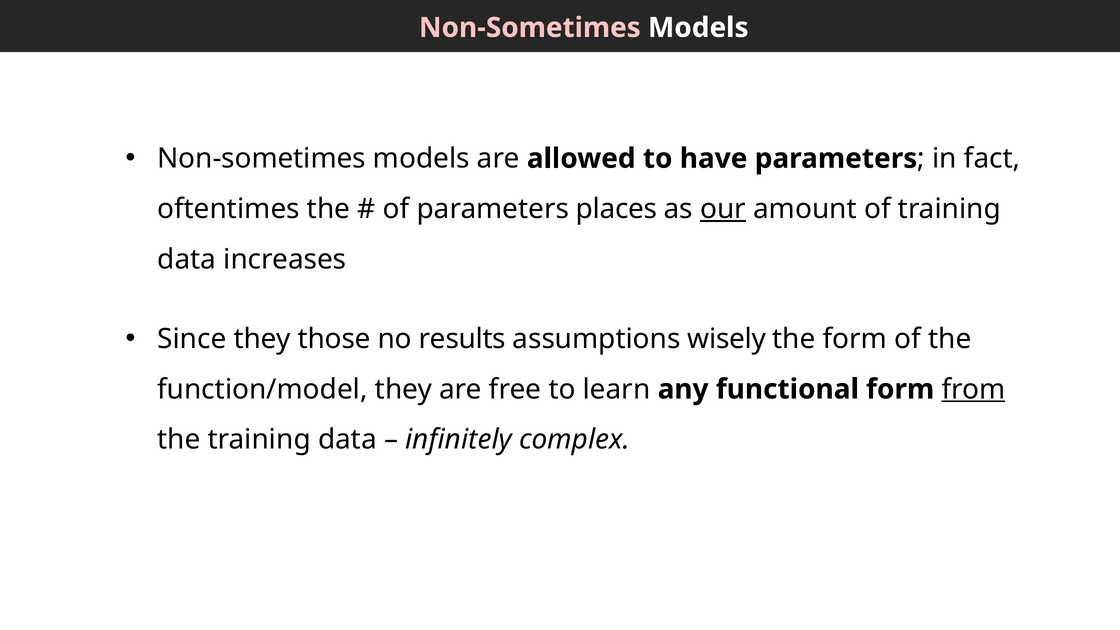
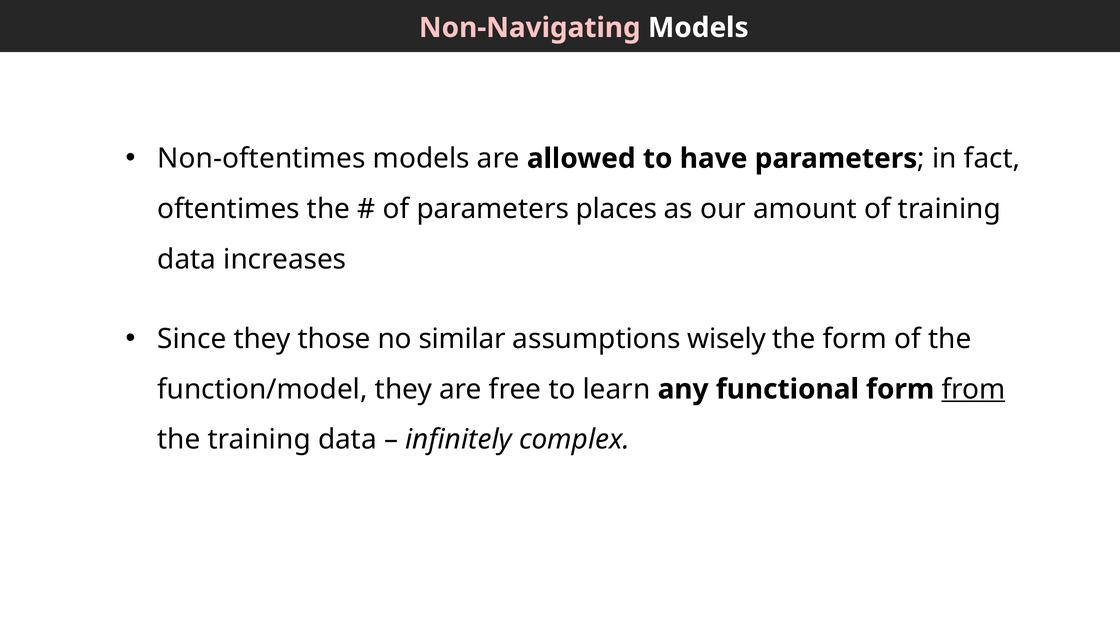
Non-Sometimes at (530, 28): Non-Sometimes -> Non-Navigating
Non-sometimes at (262, 159): Non-sometimes -> Non-oftentimes
our underline: present -> none
results: results -> similar
